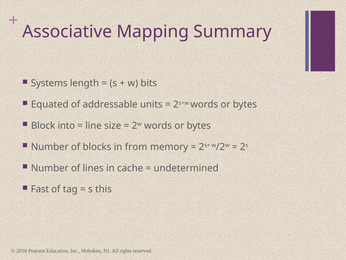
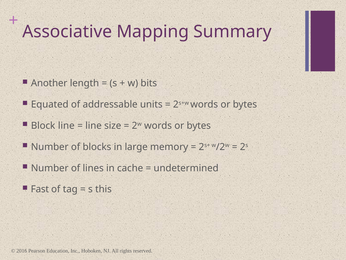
Systems: Systems -> Another
Block into: into -> line
from: from -> large
